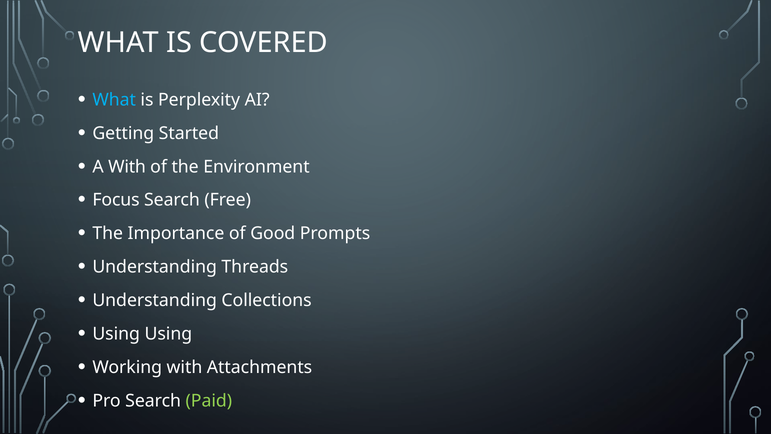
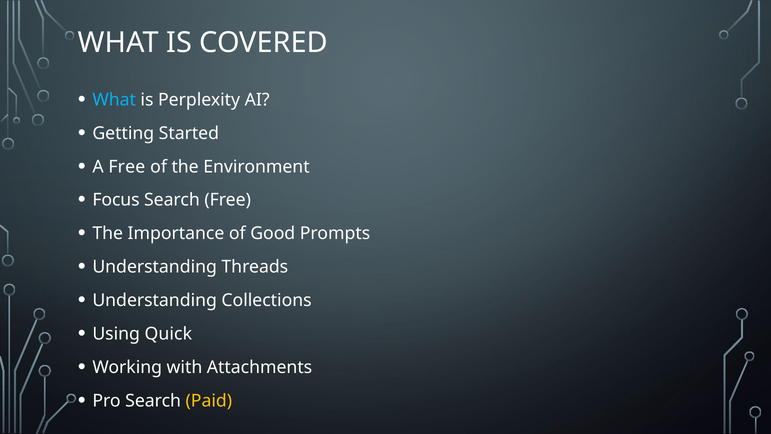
A With: With -> Free
Using Using: Using -> Quick
Paid colour: light green -> yellow
